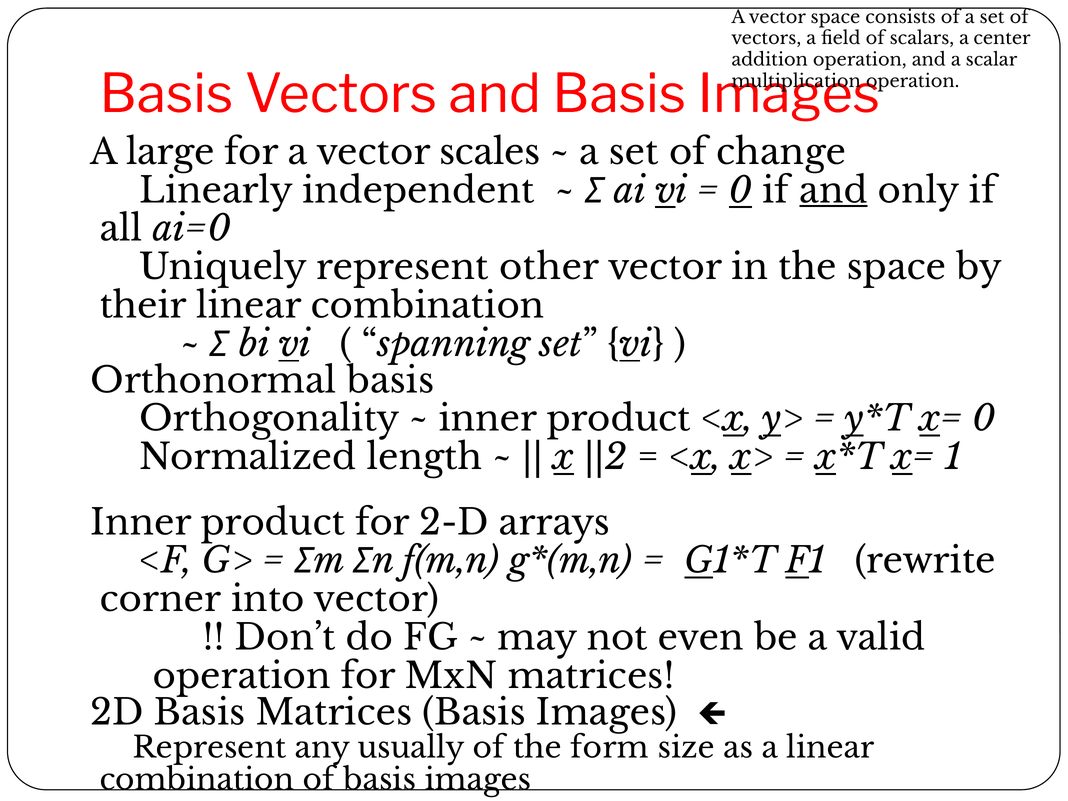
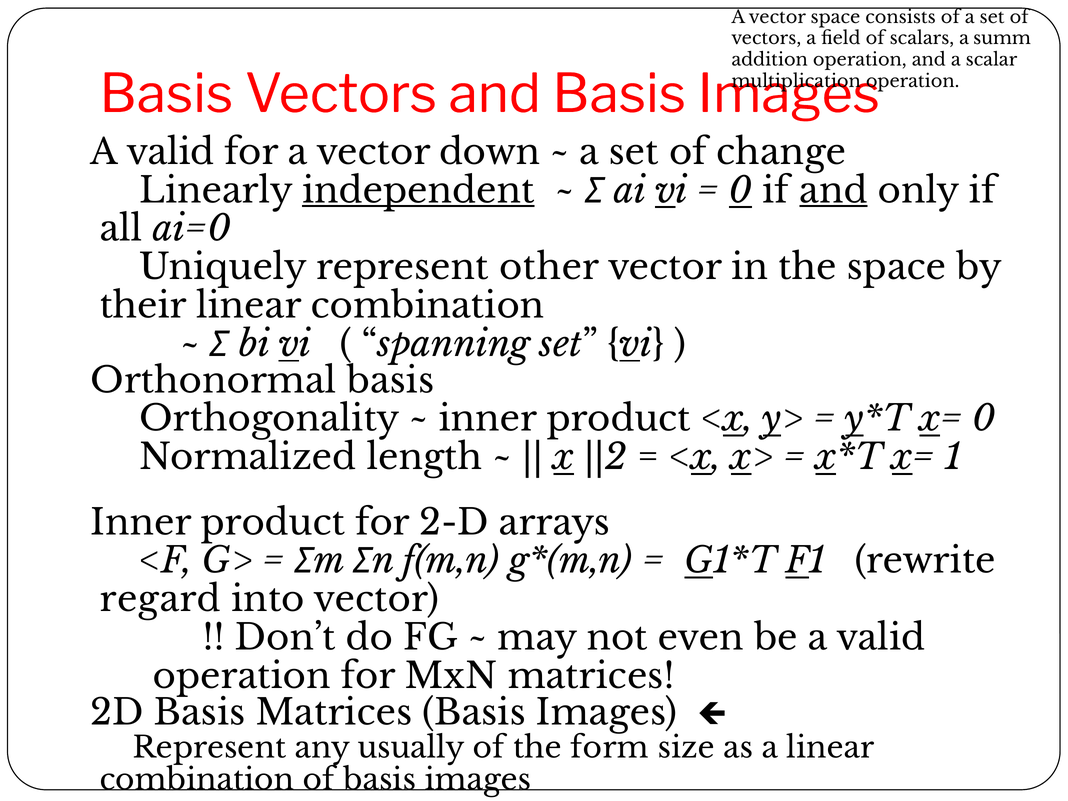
center: center -> summ
large at (170, 153): large -> valid
scales: scales -> down
independent underline: none -> present
corner: corner -> regard
